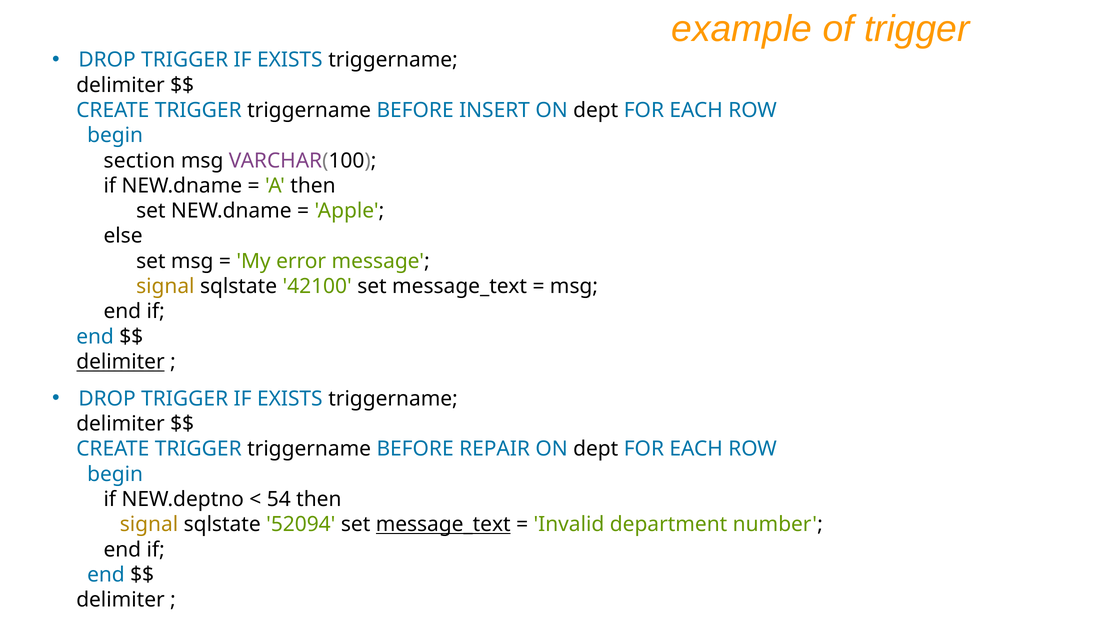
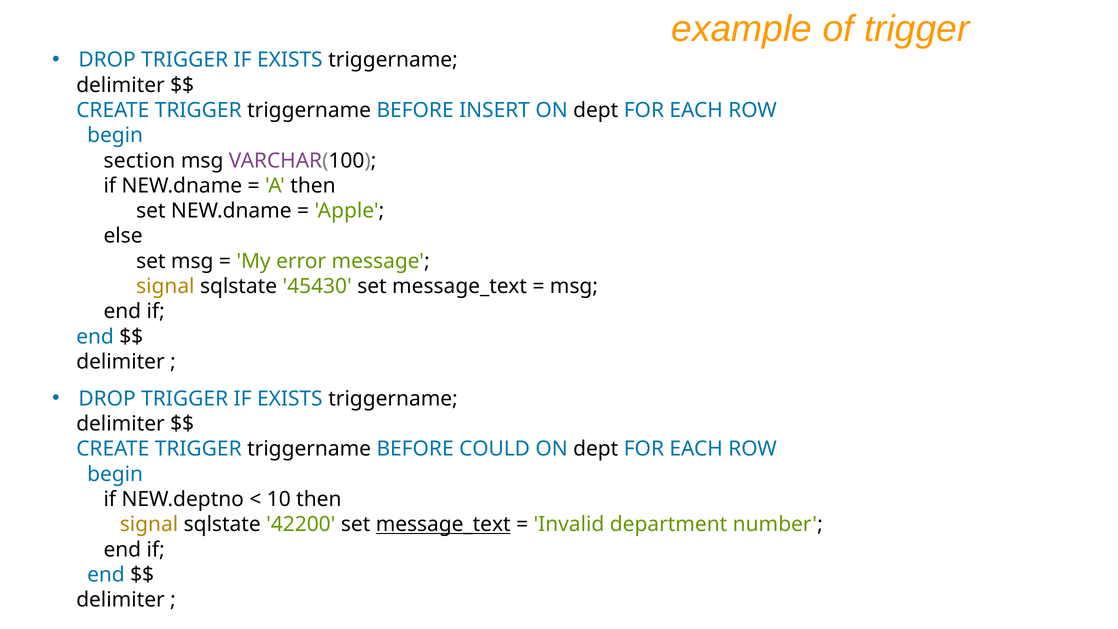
42100: 42100 -> 45430
delimiter at (120, 362) underline: present -> none
REPAIR: REPAIR -> COULD
54: 54 -> 10
52094: 52094 -> 42200
